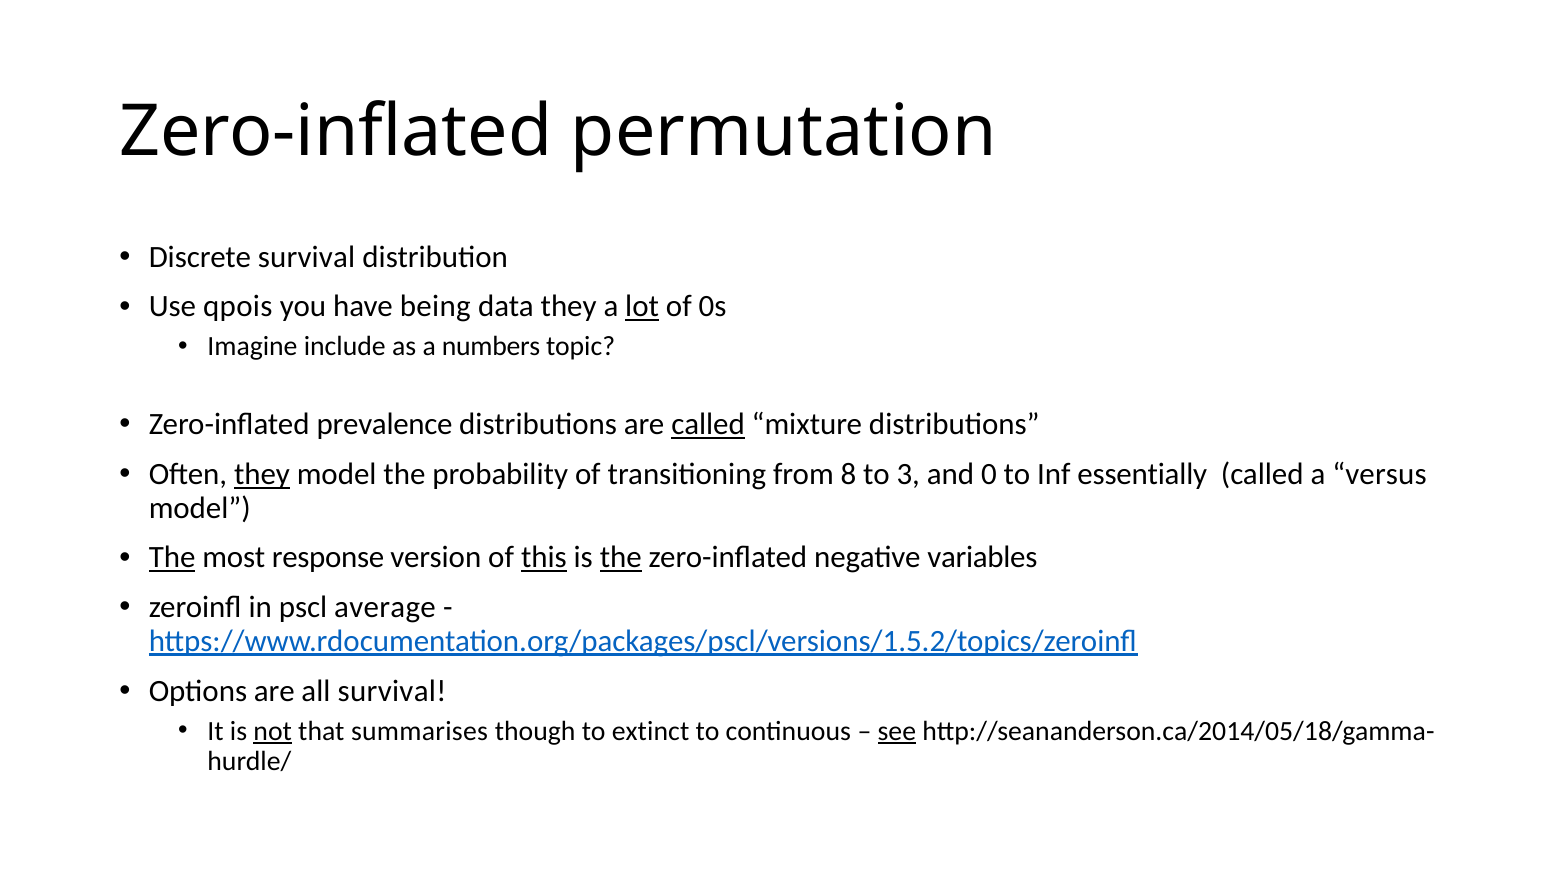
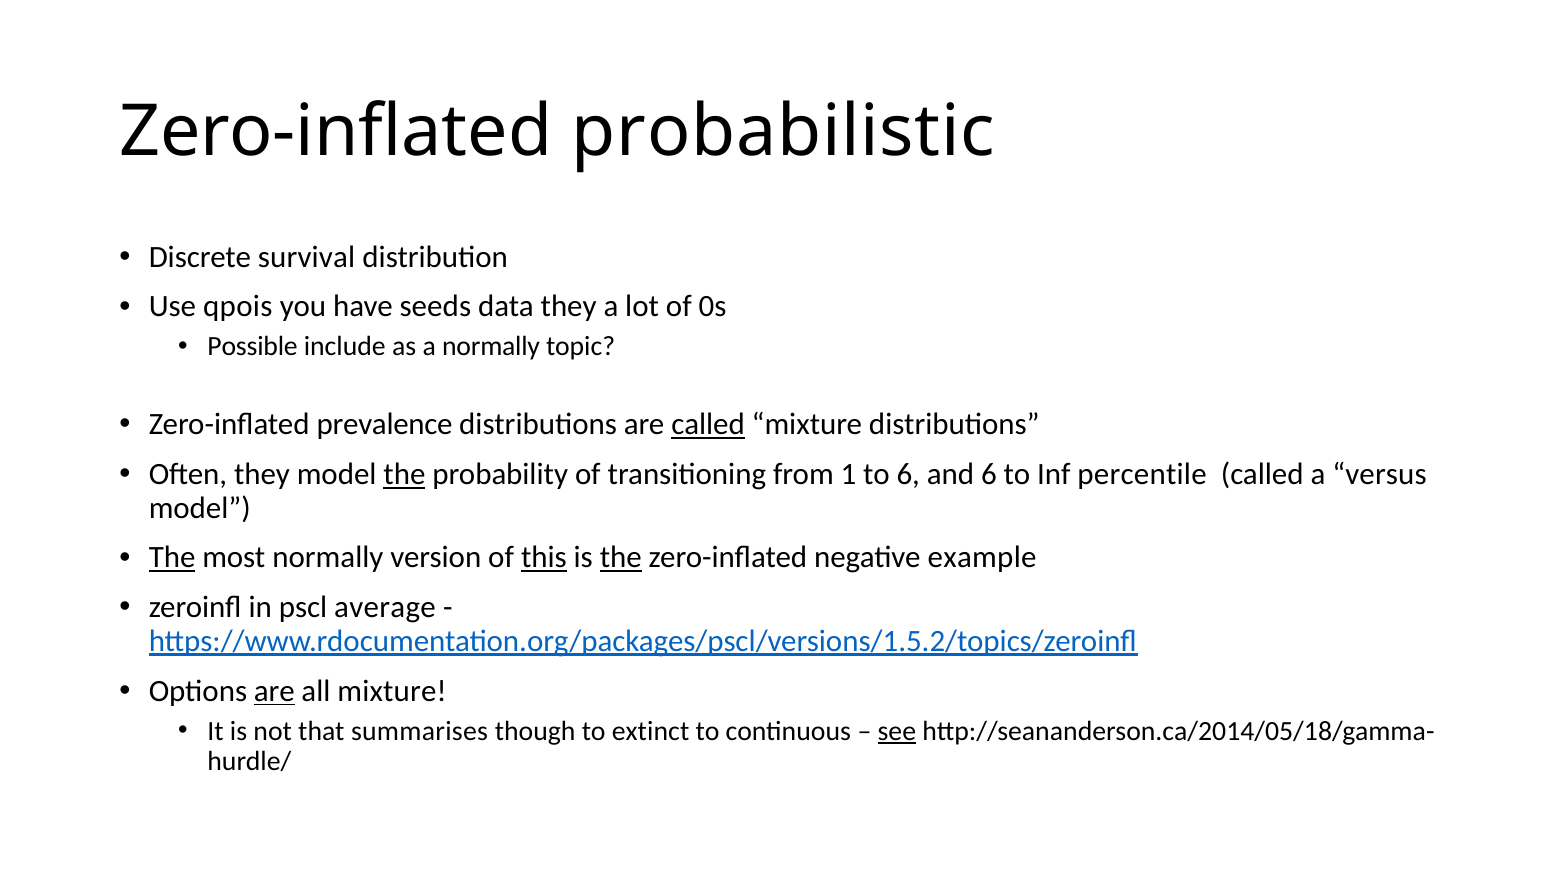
permutation: permutation -> probabilistic
being: being -> seeds
lot underline: present -> none
Imagine: Imagine -> Possible
a numbers: numbers -> normally
they at (262, 474) underline: present -> none
the at (404, 474) underline: none -> present
8: 8 -> 1
to 3: 3 -> 6
and 0: 0 -> 6
essentially: essentially -> percentile
most response: response -> normally
variables: variables -> example
are at (274, 691) underline: none -> present
all survival: survival -> mixture
not underline: present -> none
